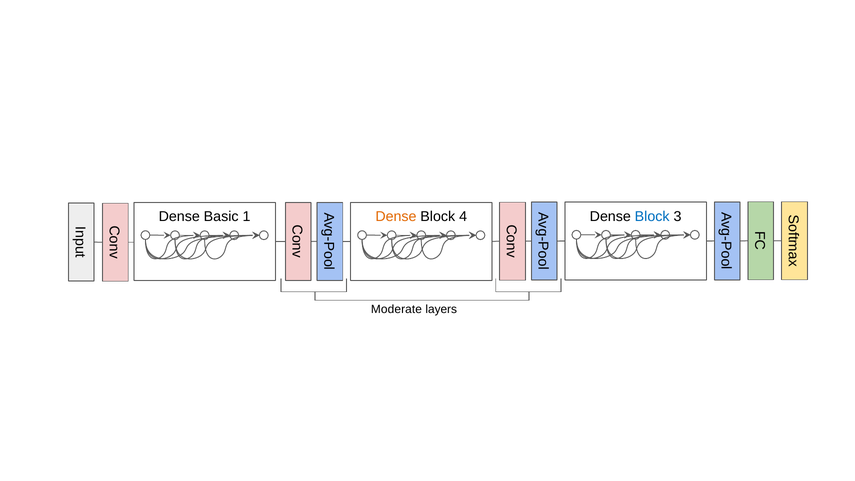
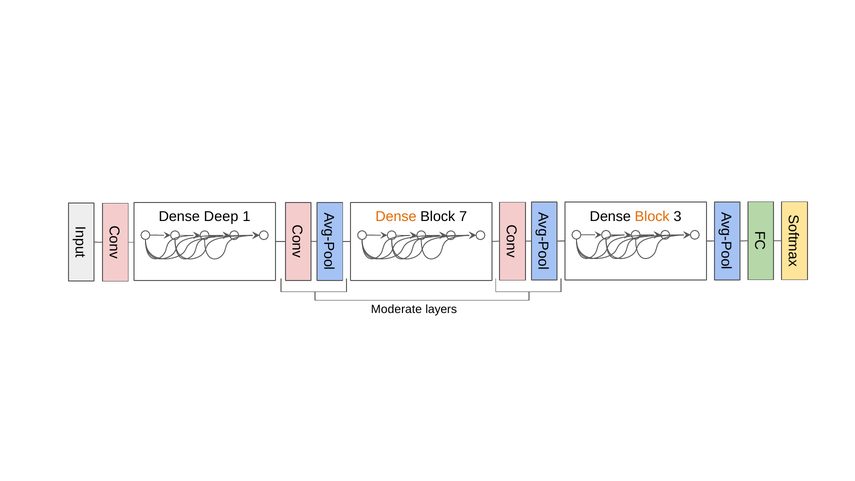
Basic: Basic -> Deep
4: 4 -> 7
Block at (652, 216) colour: blue -> orange
